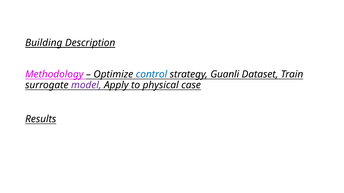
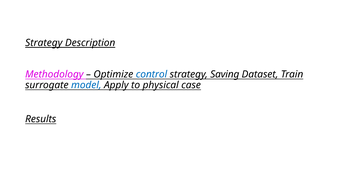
Building at (44, 43): Building -> Strategy
Guanli: Guanli -> Saving
model colour: purple -> blue
